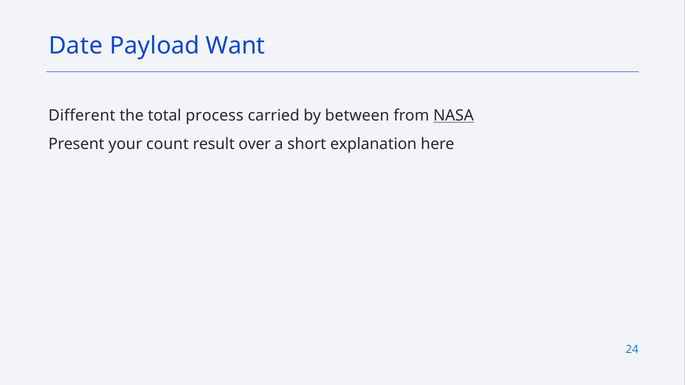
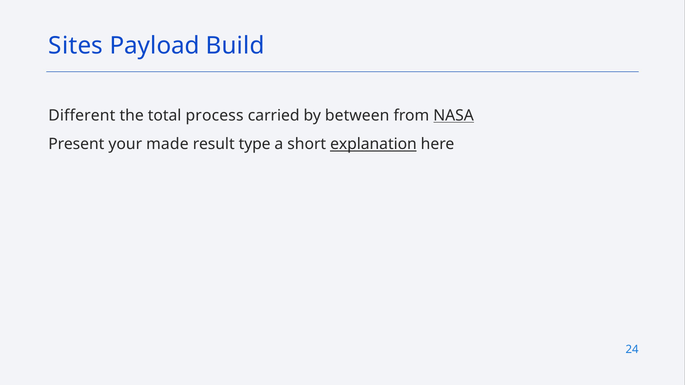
Date: Date -> Sites
Want: Want -> Build
count: count -> made
over: over -> type
explanation underline: none -> present
